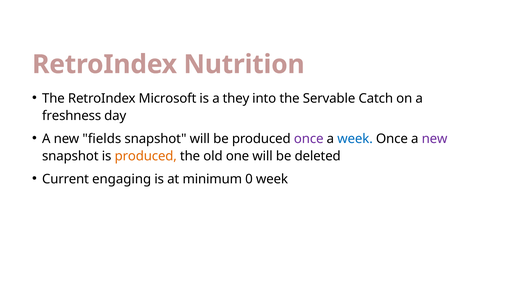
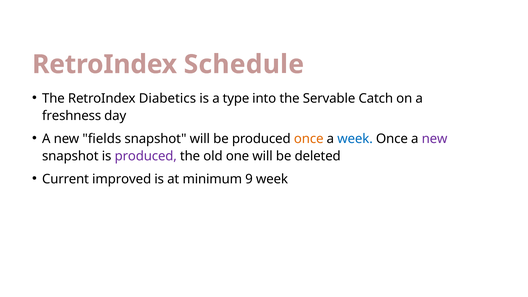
Nutrition: Nutrition -> Schedule
Microsoft: Microsoft -> Diabetics
they: they -> type
once at (309, 139) colour: purple -> orange
produced at (146, 156) colour: orange -> purple
engaging: engaging -> improved
0: 0 -> 9
